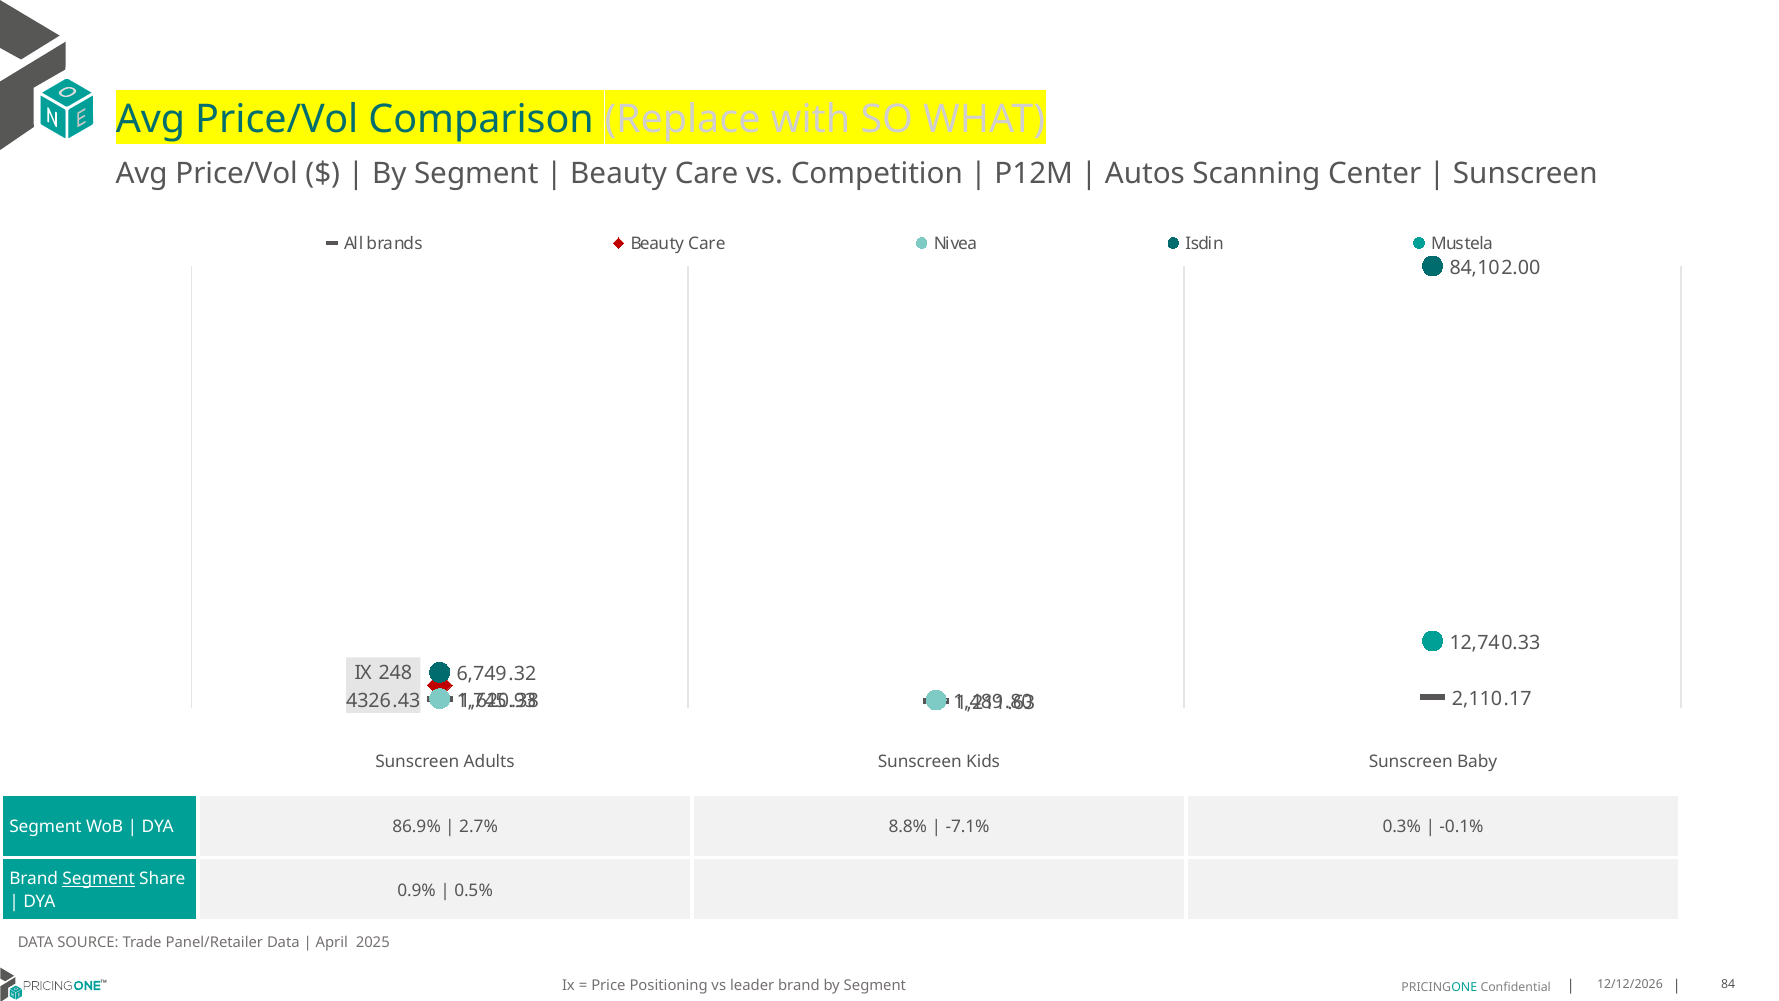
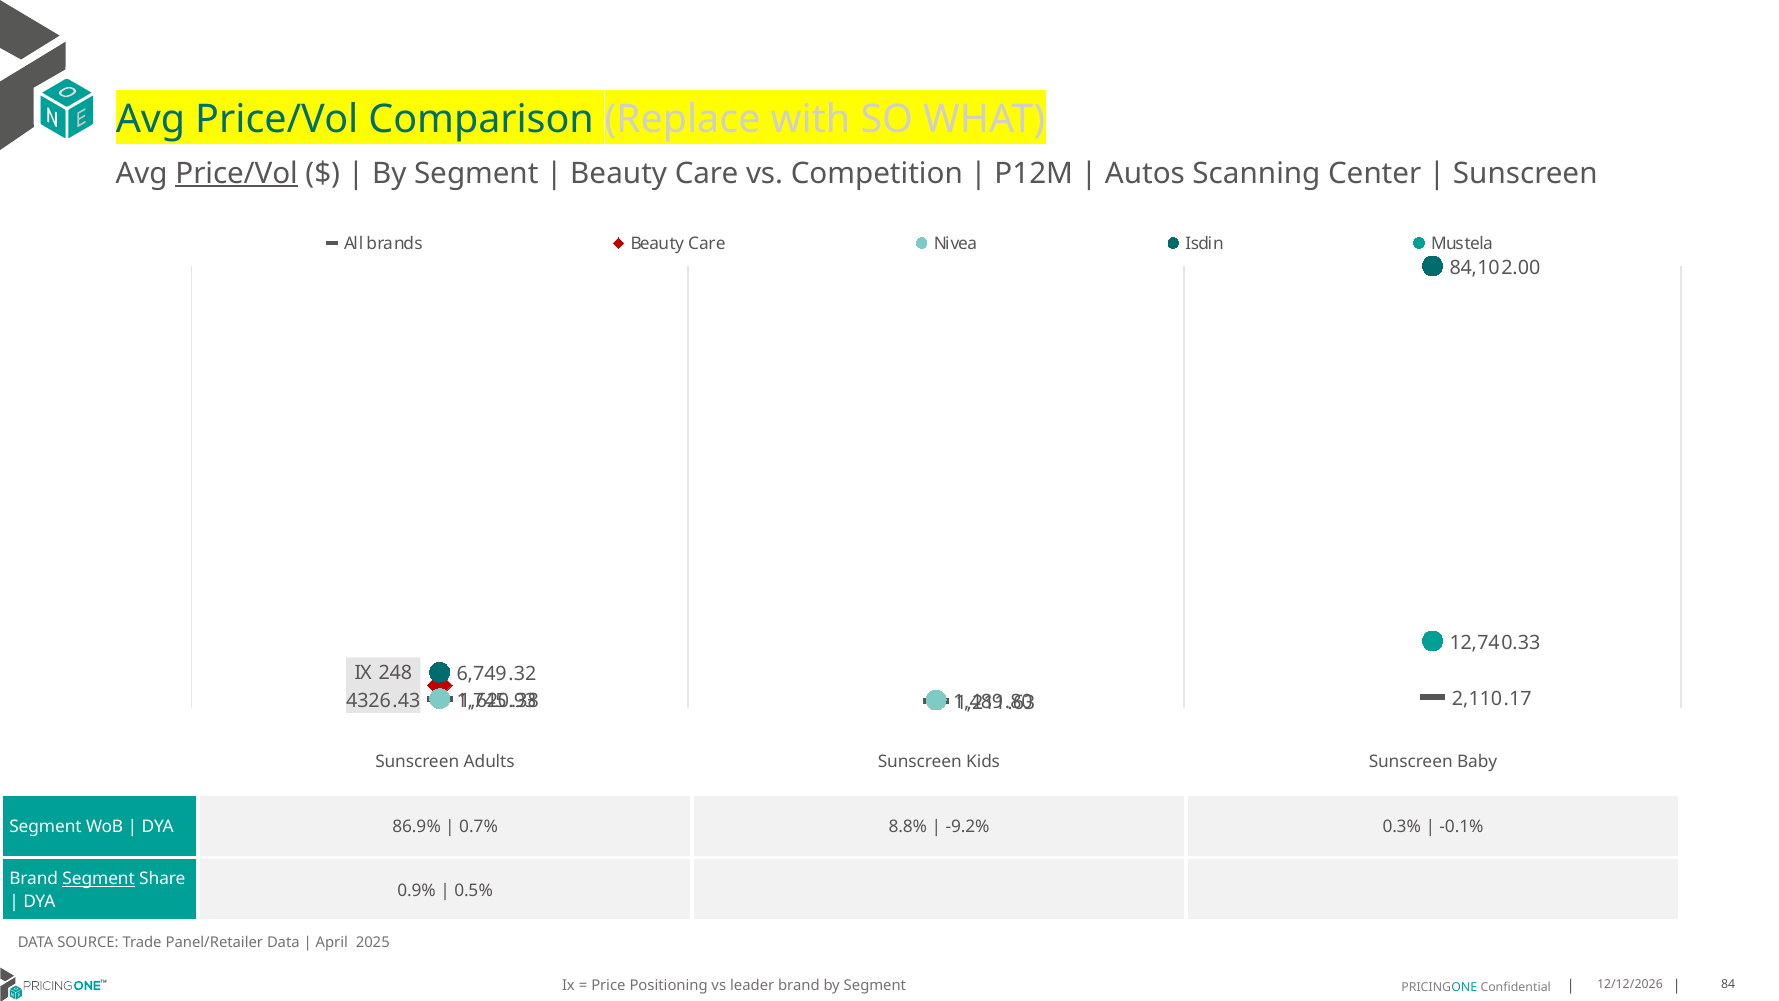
Price/Vol at (237, 173) underline: none -> present
2.7%: 2.7% -> 0.7%
-7.1%: -7.1% -> -9.2%
